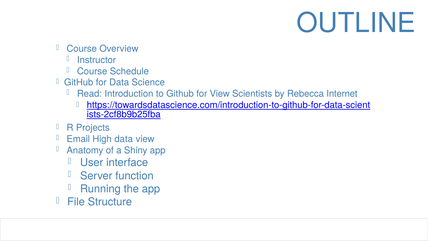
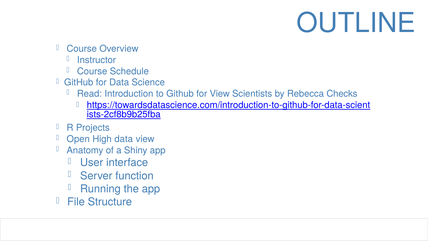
Internet: Internet -> Checks
Email: Email -> Open
